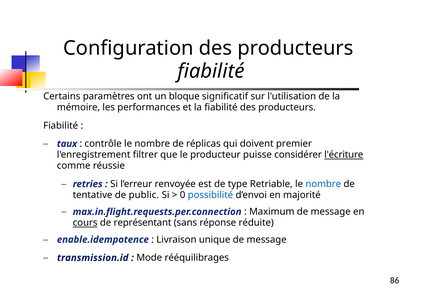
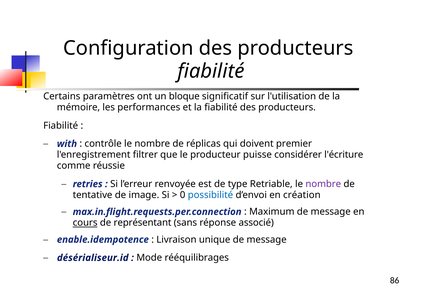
taux: taux -> with
l'écriture underline: present -> none
nombre at (323, 184) colour: blue -> purple
public: public -> image
majorité: majorité -> création
réduite: réduite -> associé
transmission.id: transmission.id -> désérialiseur.id
